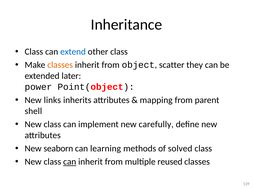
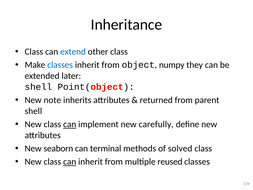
classes at (60, 65) colour: orange -> blue
scatter: scatter -> numpy
power at (38, 87): power -> shell
links: links -> note
mapping: mapping -> returned
can at (70, 124) underline: none -> present
learning: learning -> terminal
